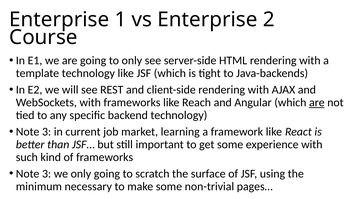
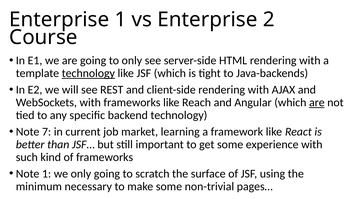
technology at (88, 73) underline: none -> present
3 at (47, 132): 3 -> 7
3 at (47, 174): 3 -> 1
